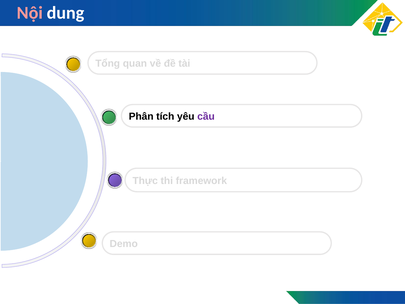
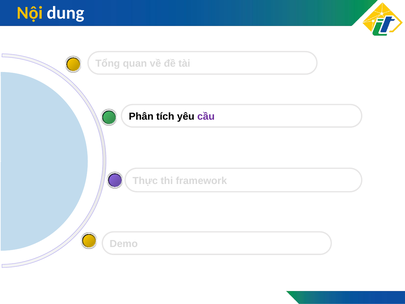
Nội colour: pink -> yellow
